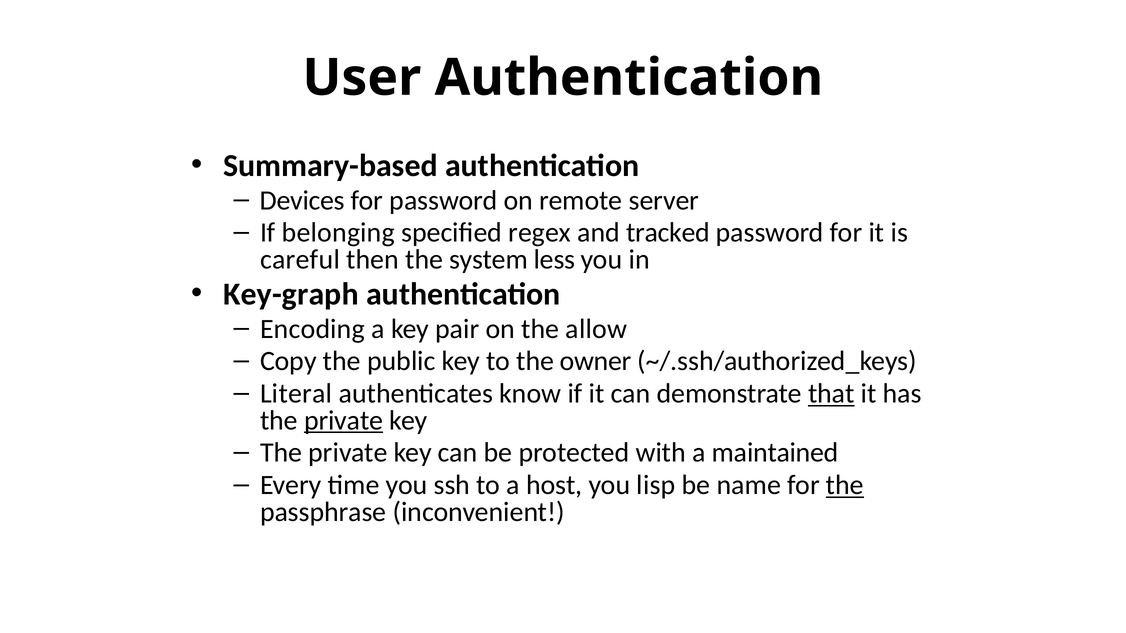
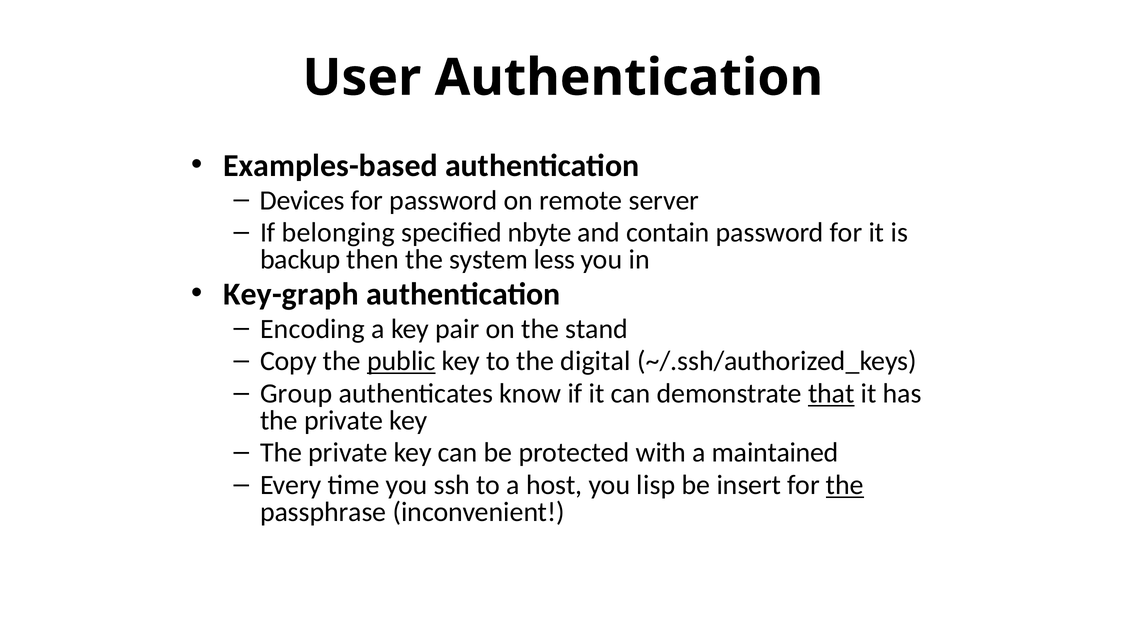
Summary-based: Summary-based -> Examples-based
regex: regex -> nbyte
tracked: tracked -> contain
careful: careful -> backup
allow: allow -> stand
public underline: none -> present
owner: owner -> digital
Literal: Literal -> Group
private at (344, 421) underline: present -> none
name: name -> insert
